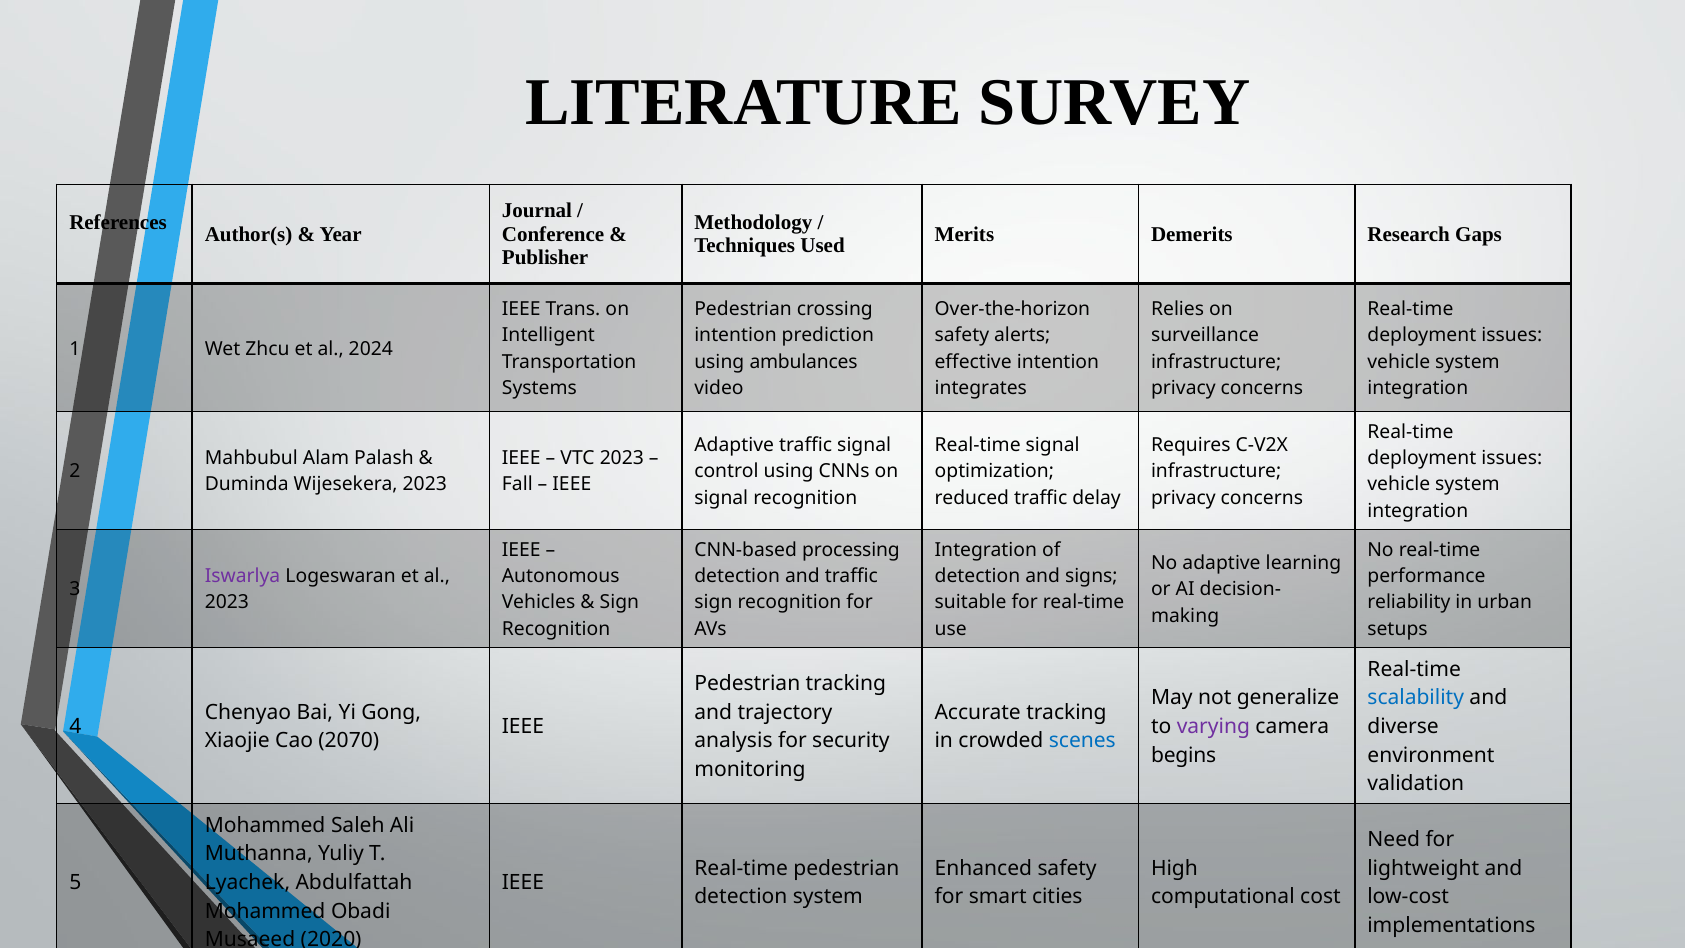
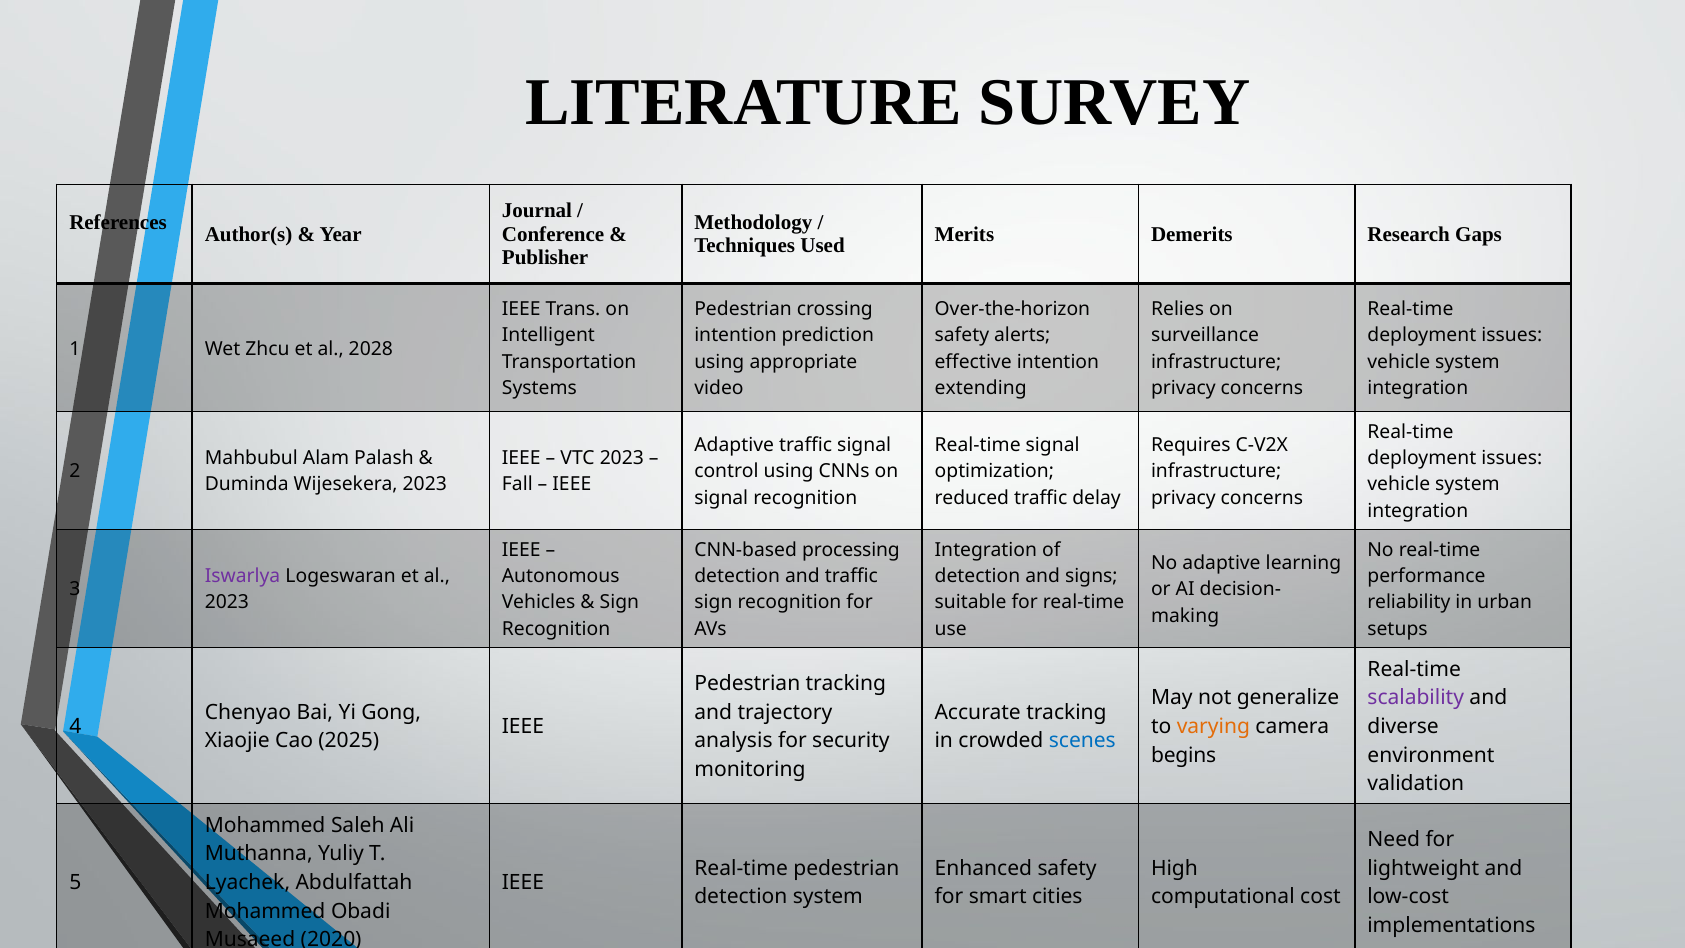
2024: 2024 -> 2028
ambulances: ambulances -> appropriate
integrates: integrates -> extending
scalability colour: blue -> purple
varying colour: purple -> orange
2070: 2070 -> 2025
